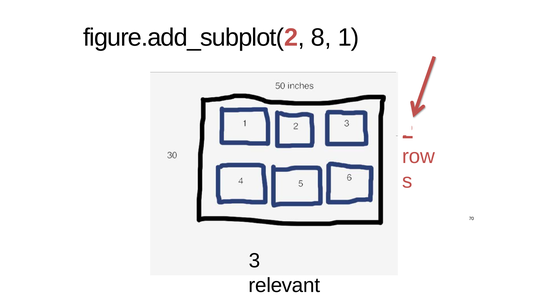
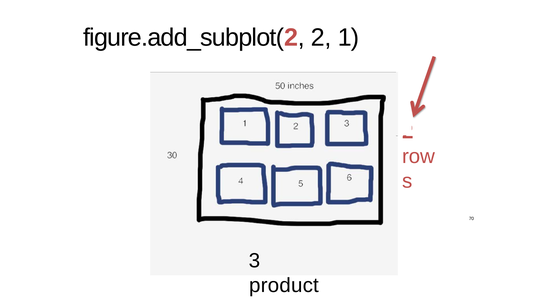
figure.add_subplot(2 8: 8 -> 2
relevant: relevant -> product
